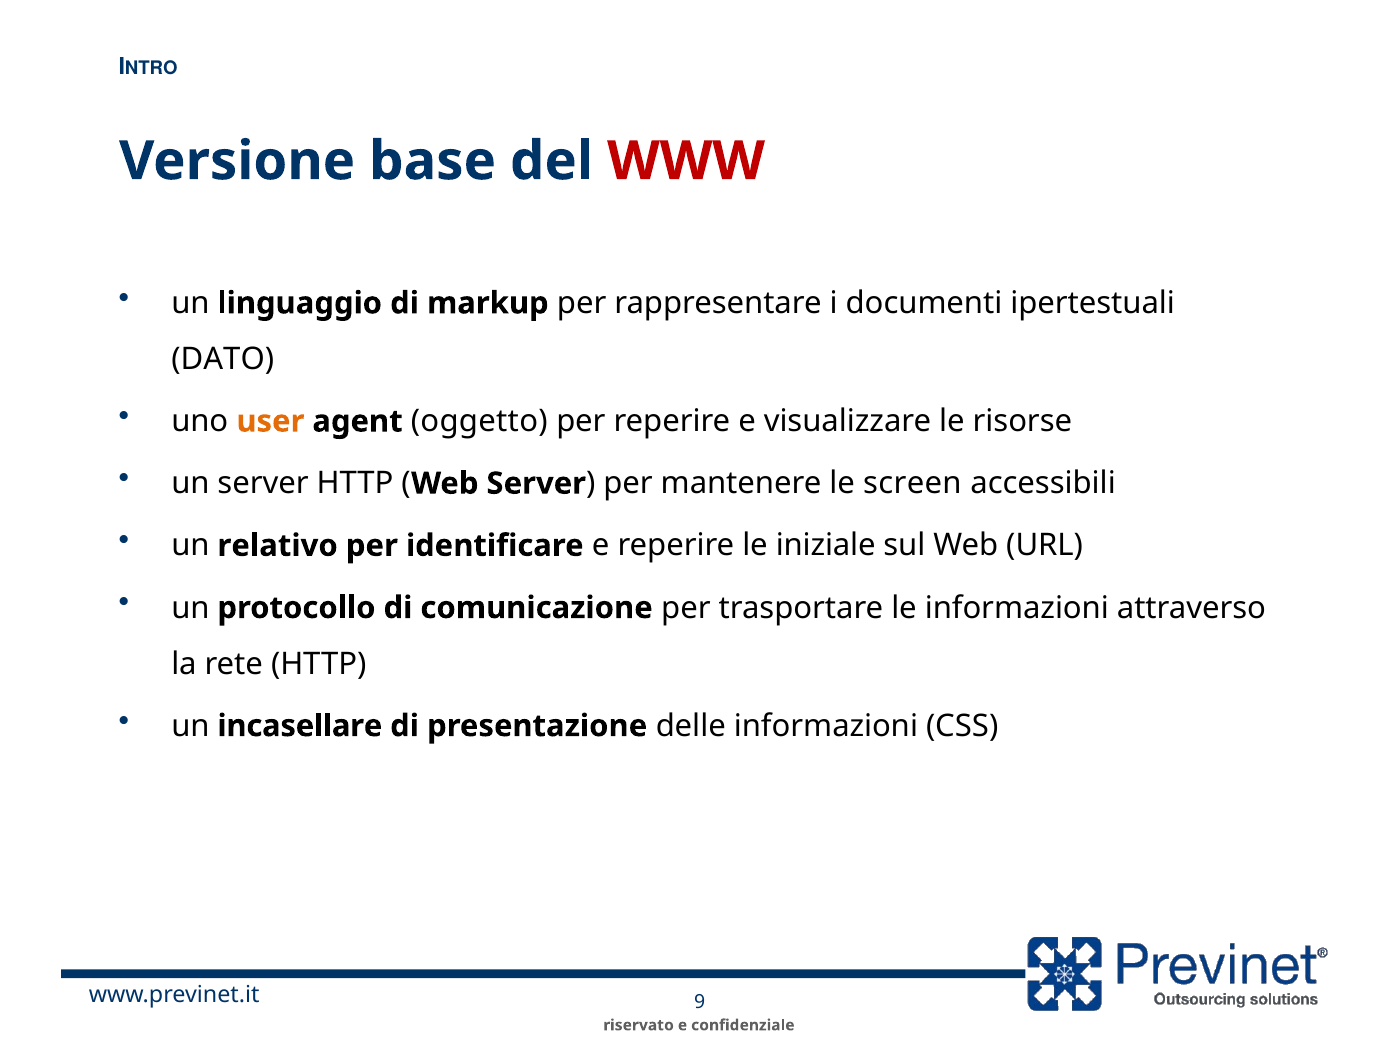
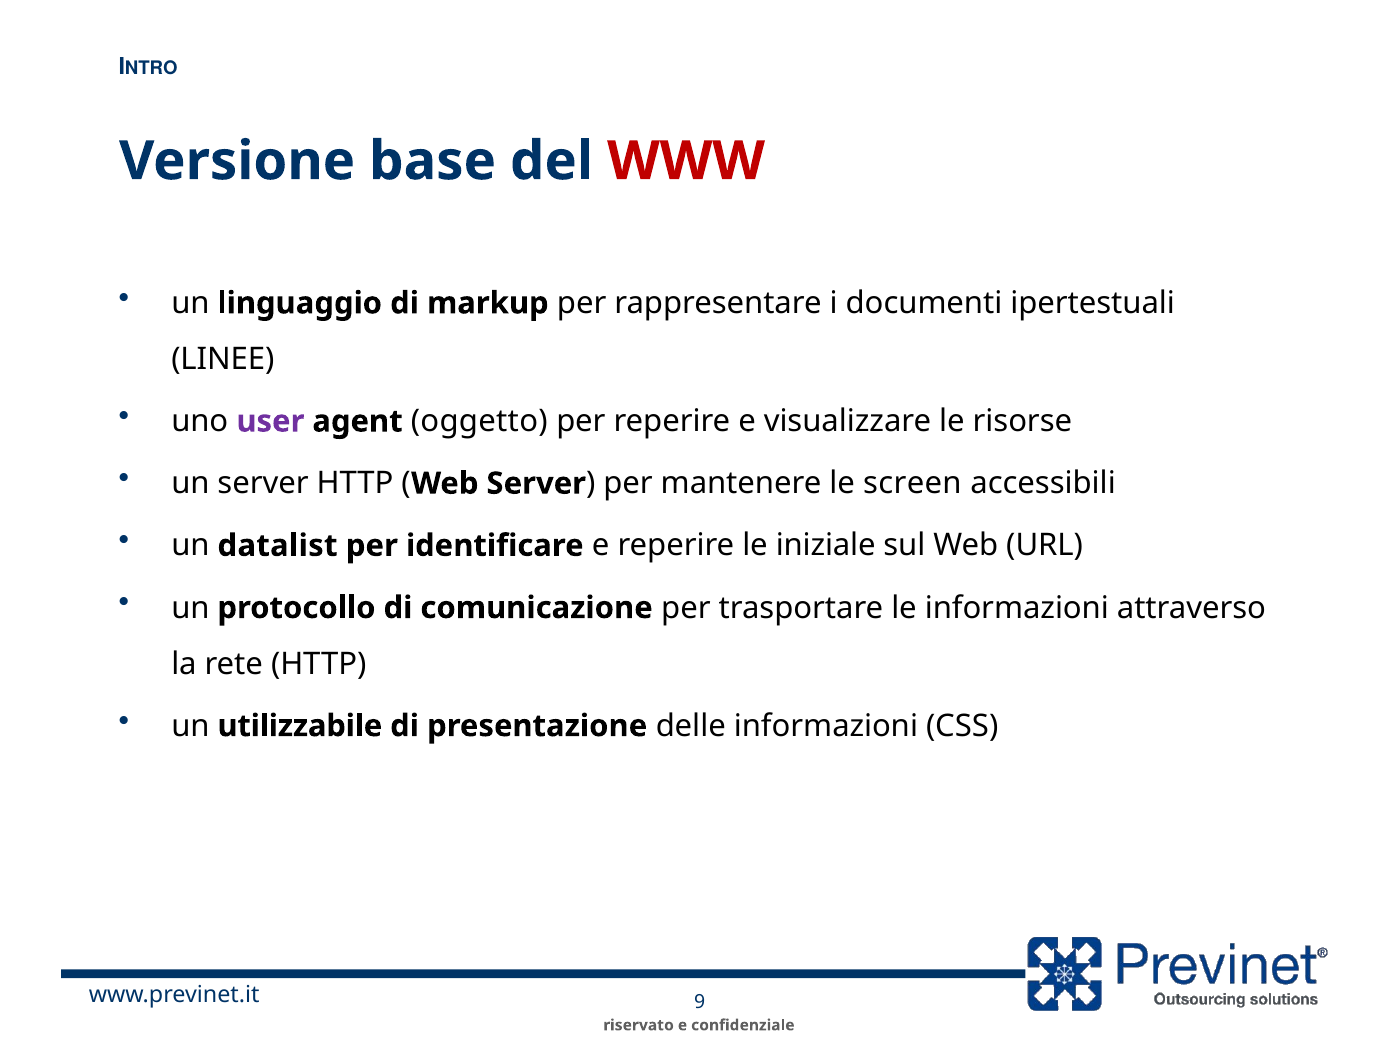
DATO: DATO -> LINEE
user colour: orange -> purple
relativo: relativo -> datalist
incasellare: incasellare -> utilizzabile
